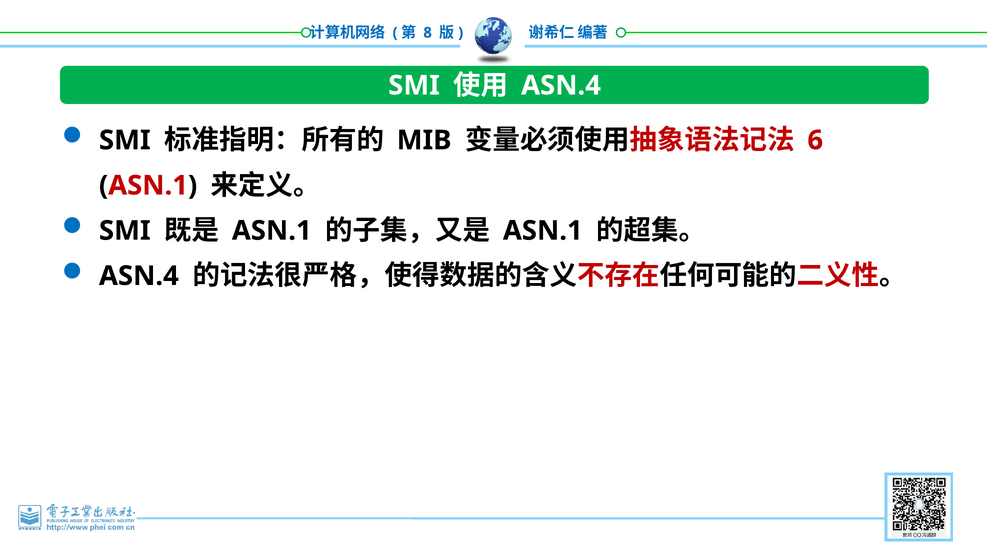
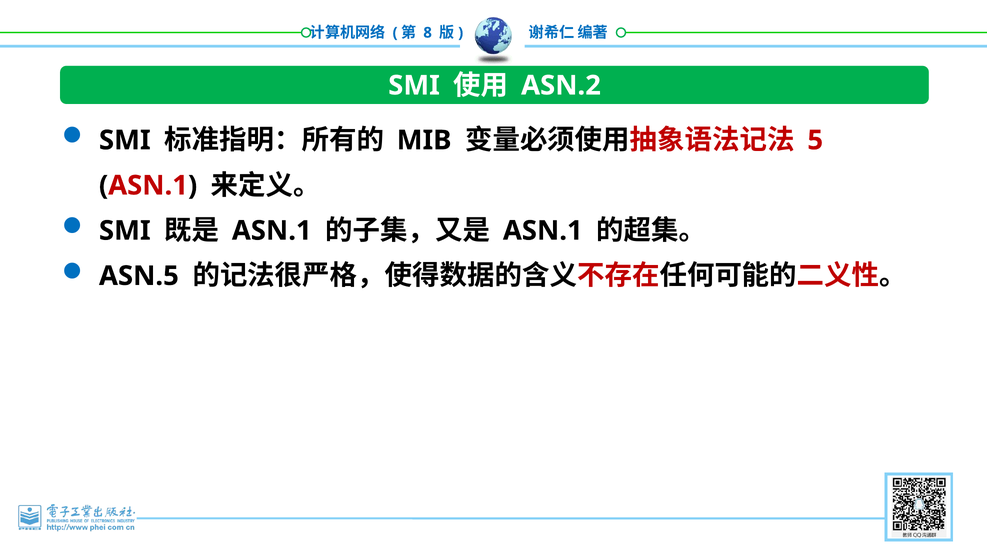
ASN.4 at (561, 85): ASN.4 -> ASN.2
6: 6 -> 5
ASN.4 at (139, 276): ASN.4 -> ASN.5
